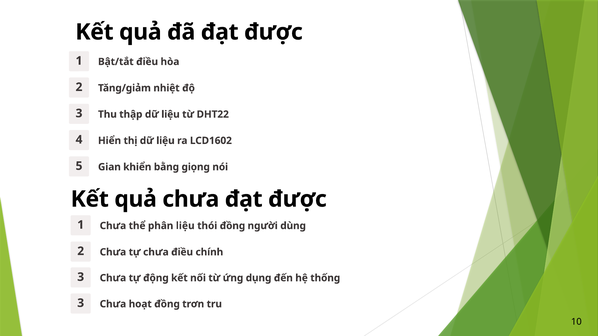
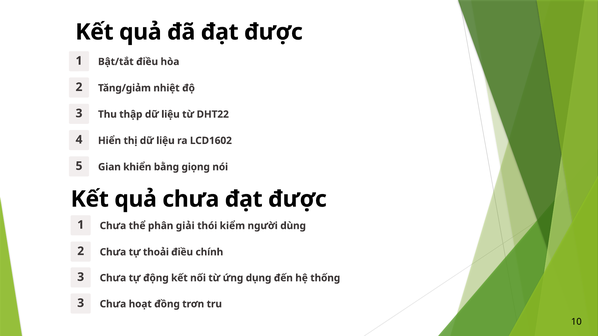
phân liệu: liệu -> giải
thói đồng: đồng -> kiểm
tự chưa: chưa -> thoải
